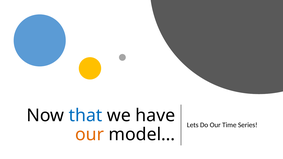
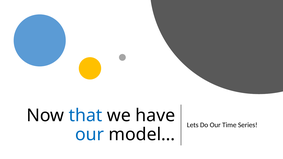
our at (89, 135) colour: orange -> blue
